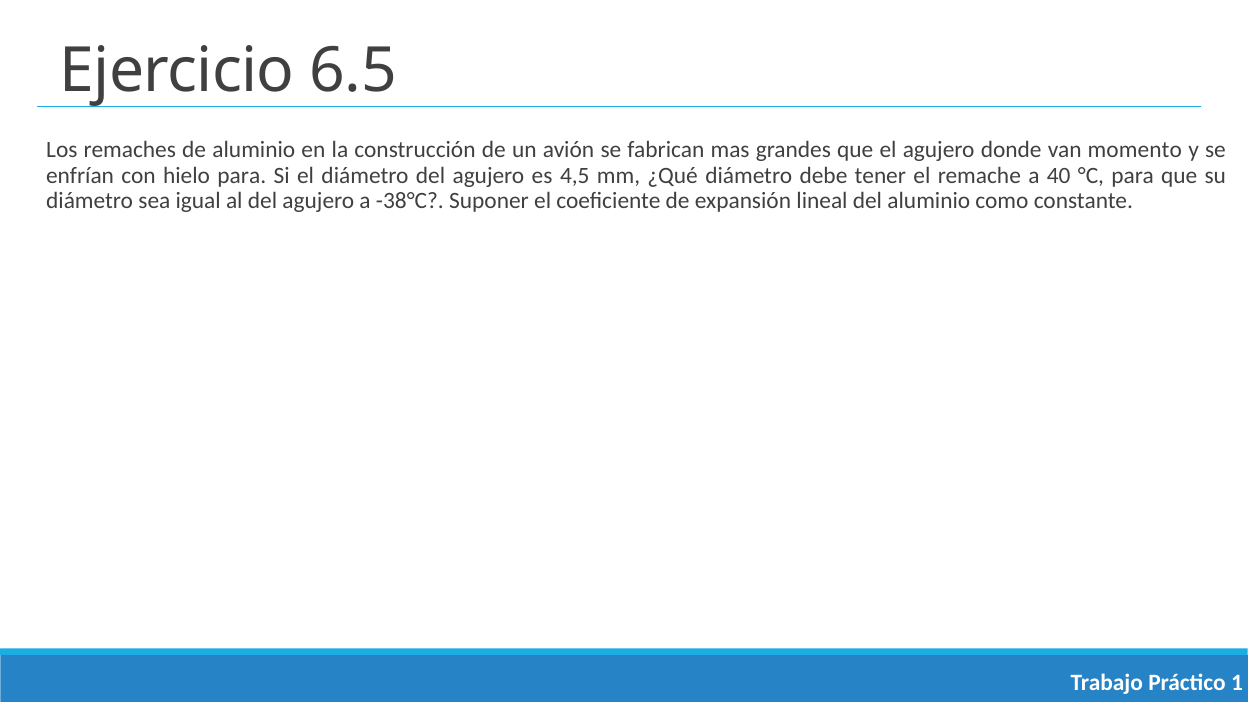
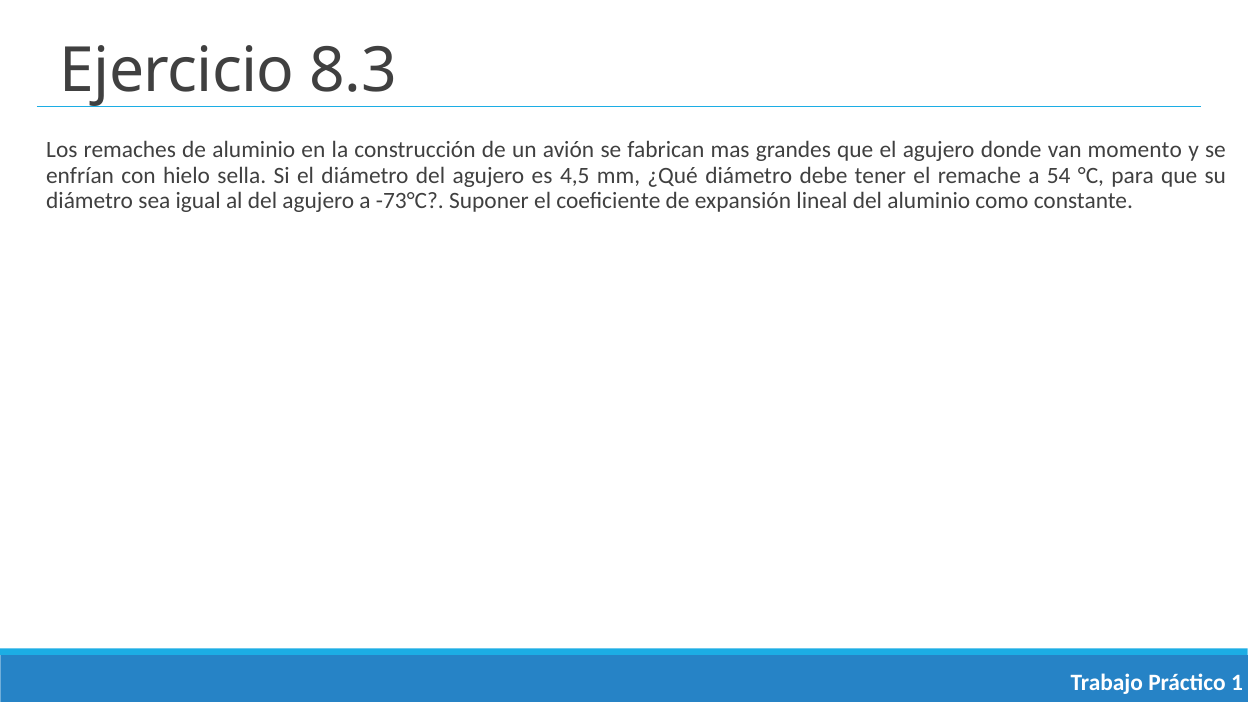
6.5: 6.5 -> 8.3
hielo para: para -> sella
40: 40 -> 54
-38°C: -38°C -> -73°C
